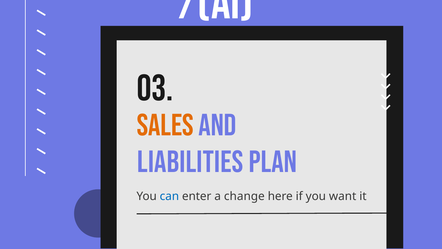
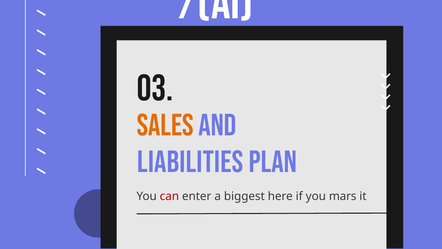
can colour: blue -> red
change: change -> biggest
want: want -> mars
